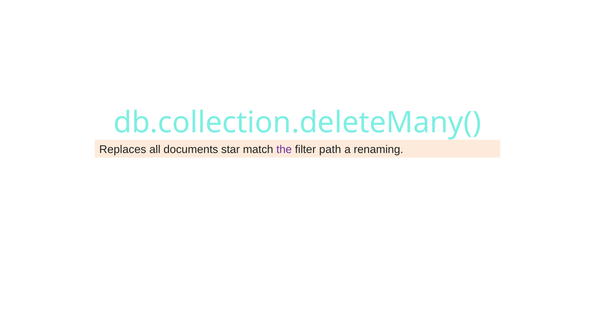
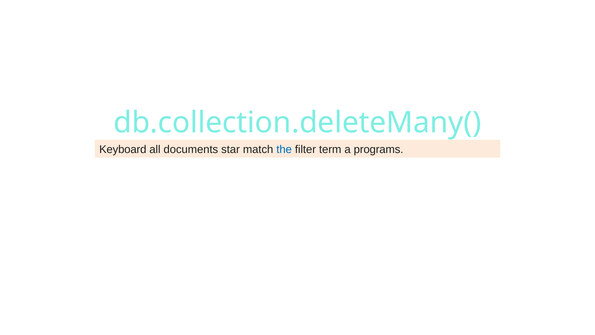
Replaces: Replaces -> Keyboard
the colour: purple -> blue
path: path -> term
renaming: renaming -> programs
